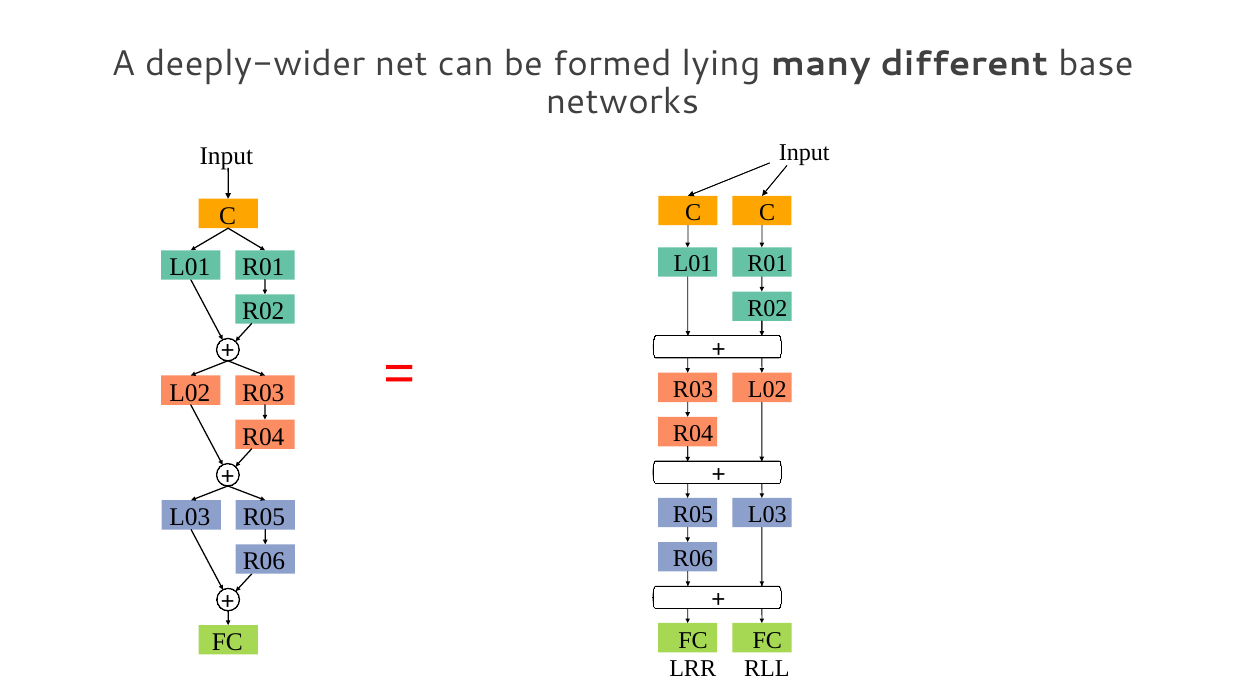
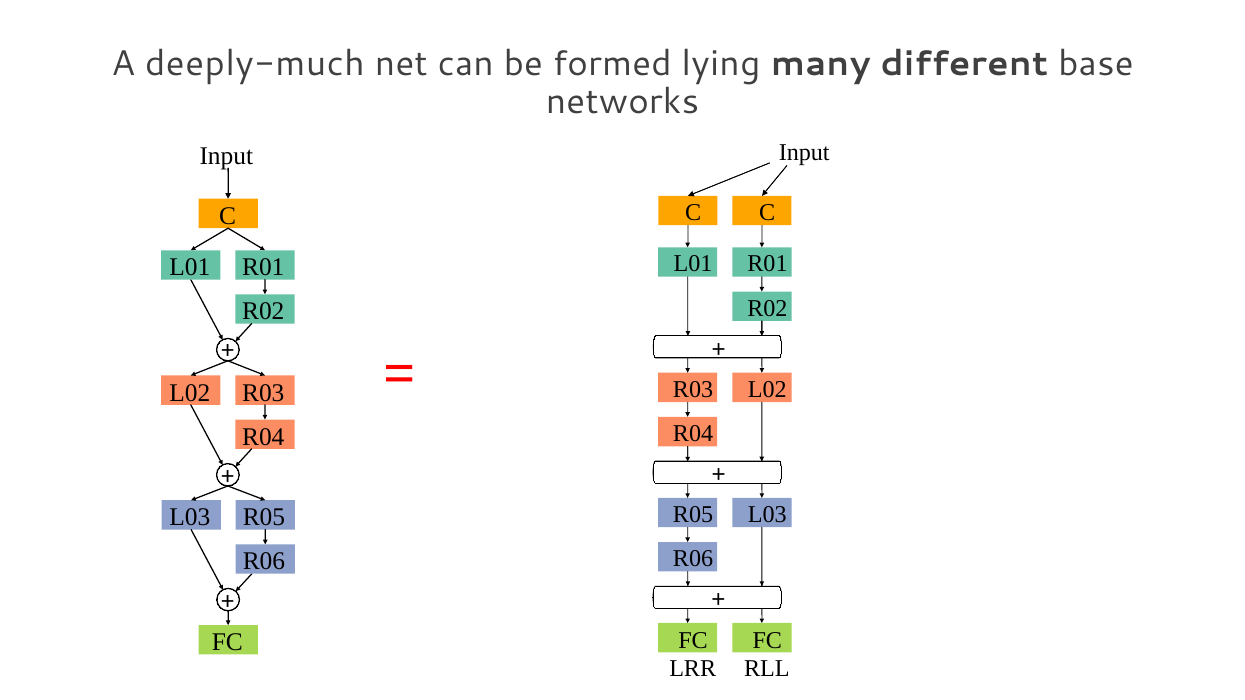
deeply-wider: deeply-wider -> deeply-much
